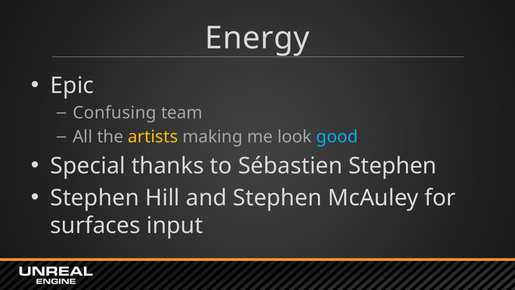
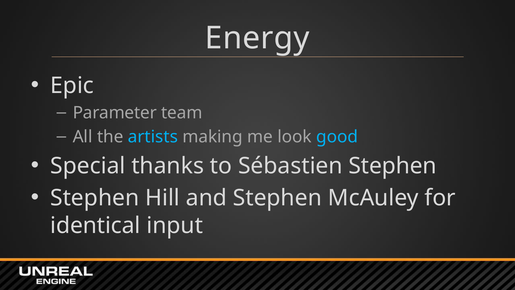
Confusing: Confusing -> Parameter
artists colour: yellow -> light blue
surfaces: surfaces -> identical
